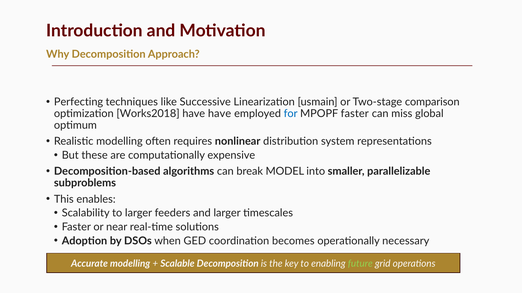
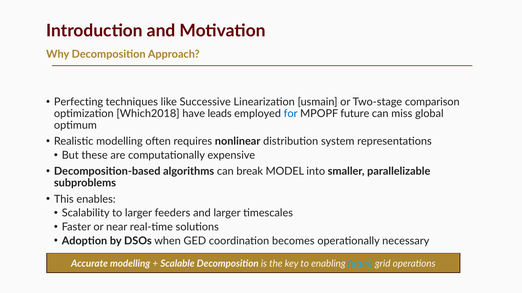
Works2018: Works2018 -> Which2018
have have: have -> leads
MPOPF faster: faster -> future
future at (360, 264) colour: light green -> light blue
